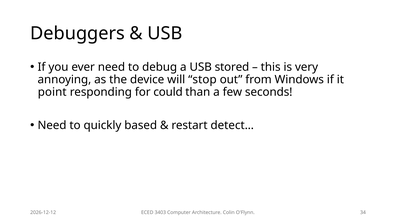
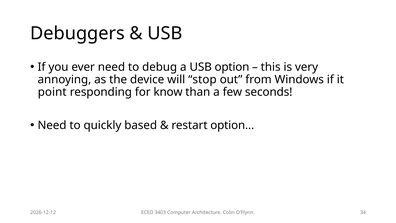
stored: stored -> option
could: could -> know
detect…: detect… -> option…
